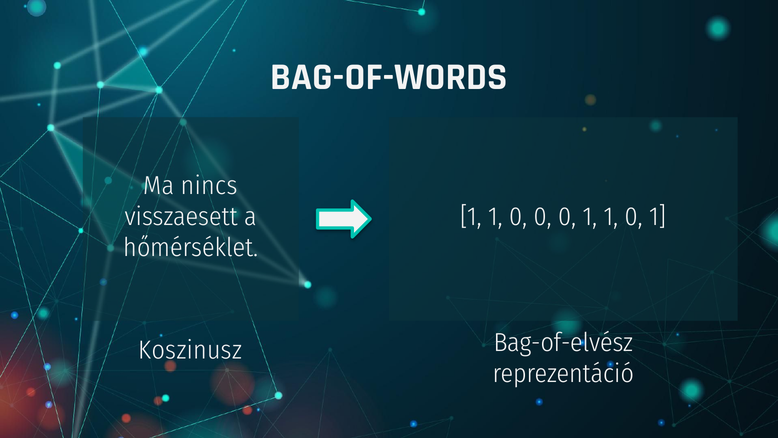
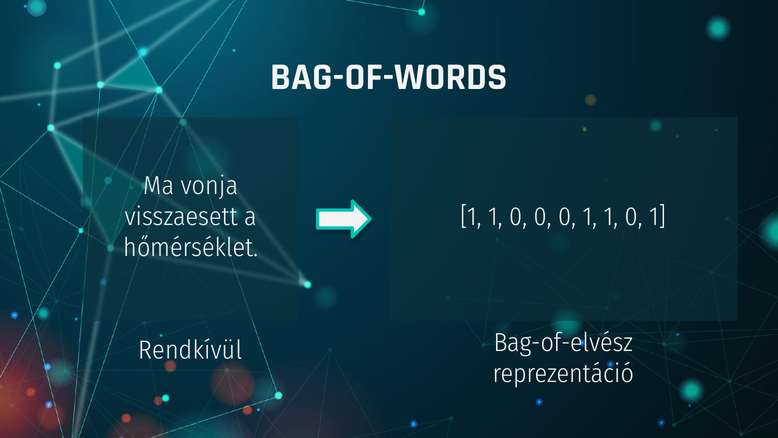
nincs: nincs -> vonja
Koszinusz: Koszinusz -> Rendkívül
